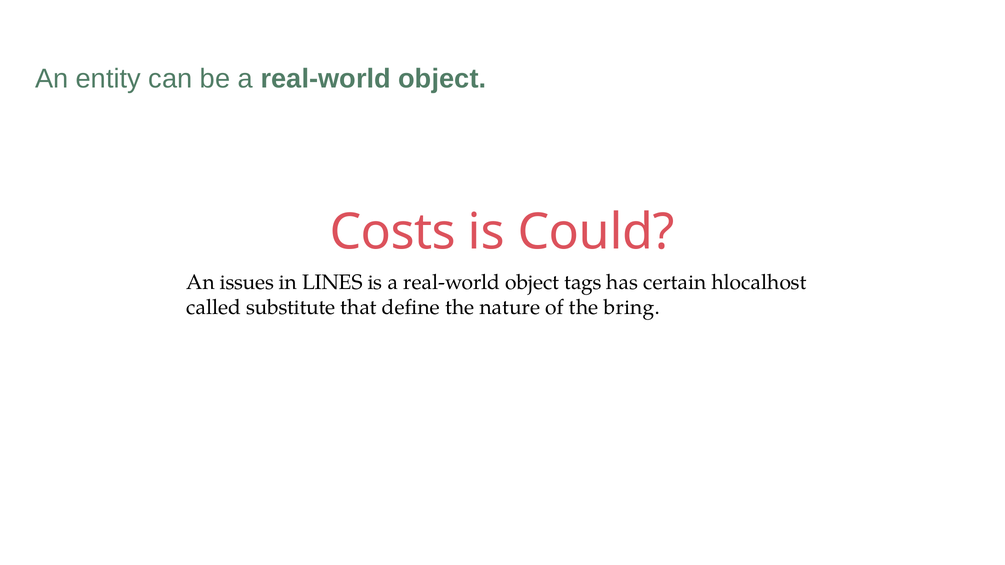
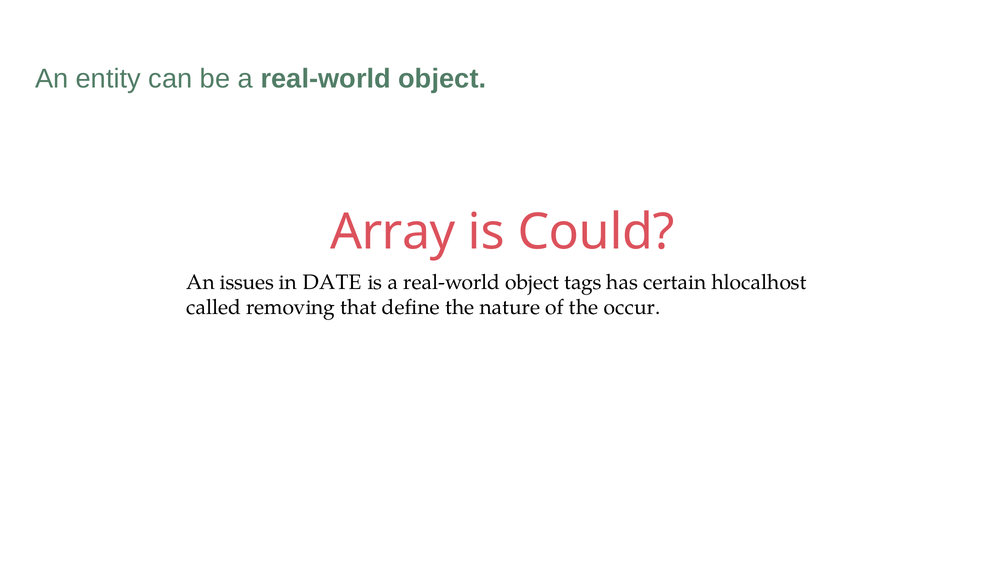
Costs: Costs -> Array
LINES: LINES -> DATE
substitute: substitute -> removing
bring: bring -> occur
